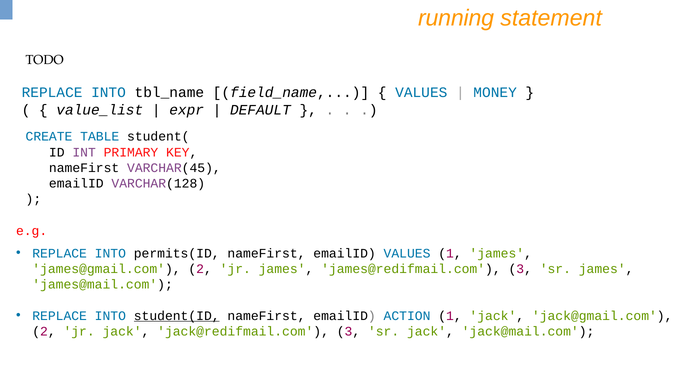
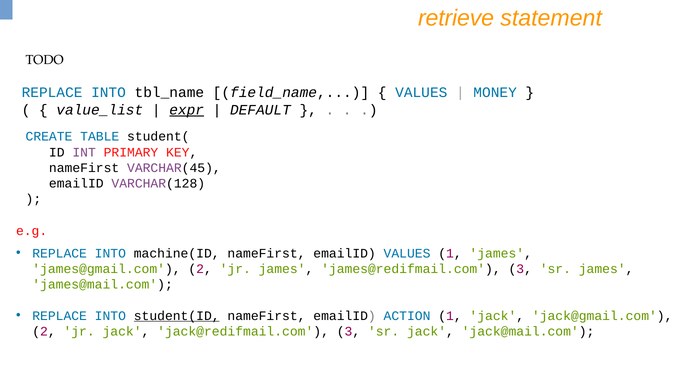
running: running -> retrieve
expr underline: none -> present
permits(ID: permits(ID -> machine(ID
